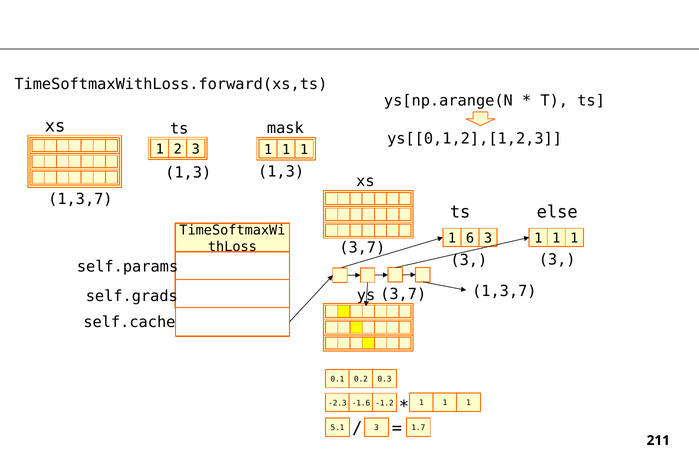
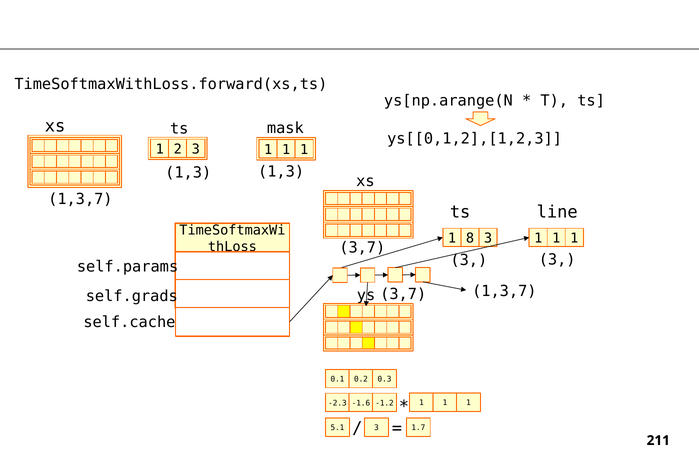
else: else -> line
6: 6 -> 8
